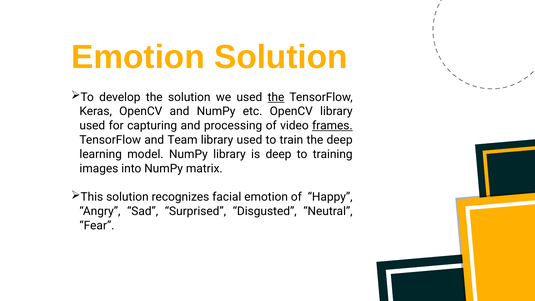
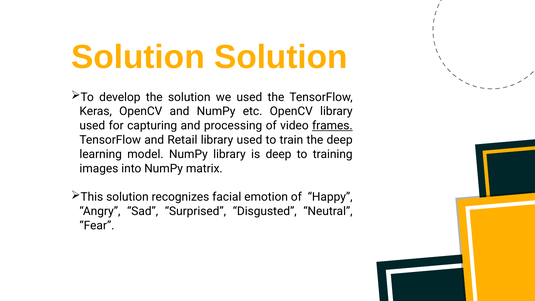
Emotion at (138, 57): Emotion -> Solution
the at (276, 97) underline: present -> none
Team: Team -> Retail
